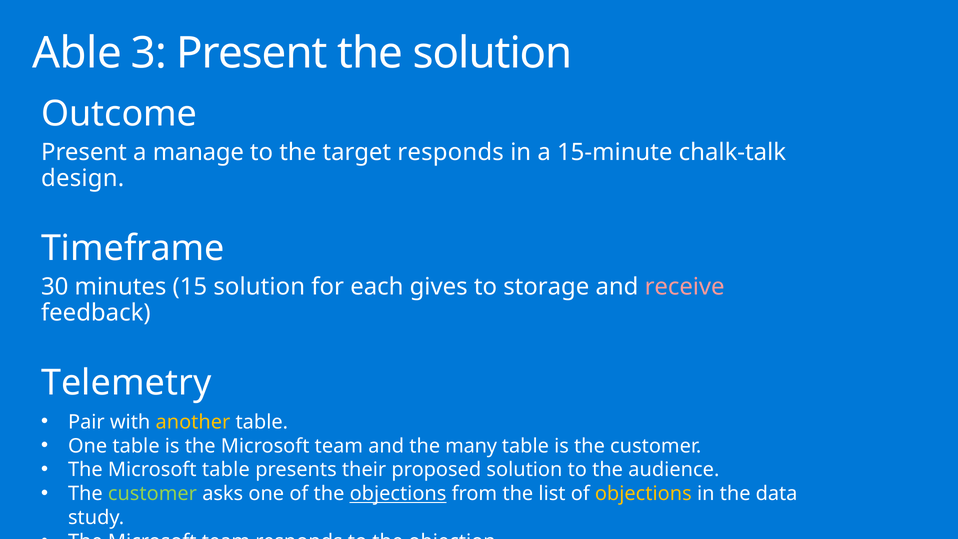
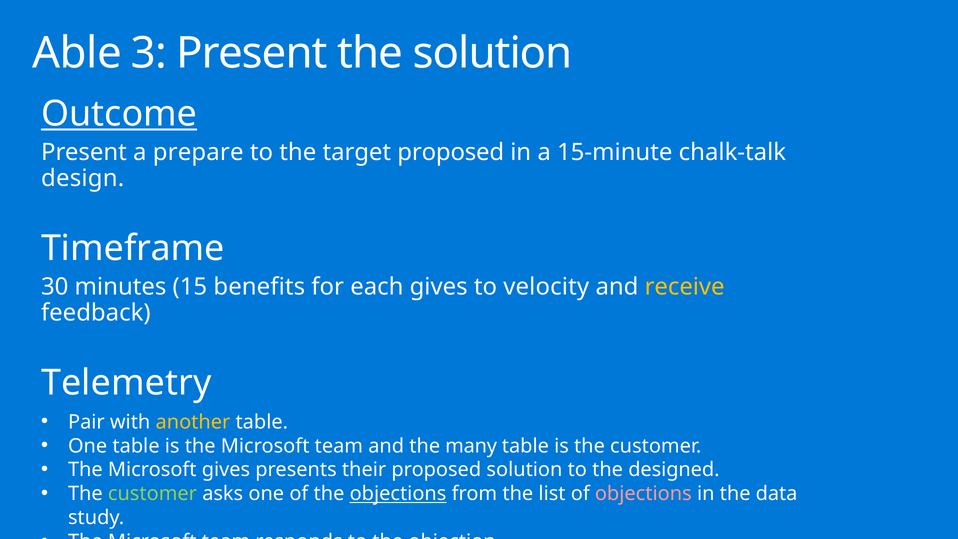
Outcome underline: none -> present
manage: manage -> prepare
target responds: responds -> proposed
15 solution: solution -> benefits
storage: storage -> velocity
receive colour: pink -> yellow
Microsoft table: table -> gives
audience: audience -> designed
objections at (643, 494) colour: yellow -> pink
